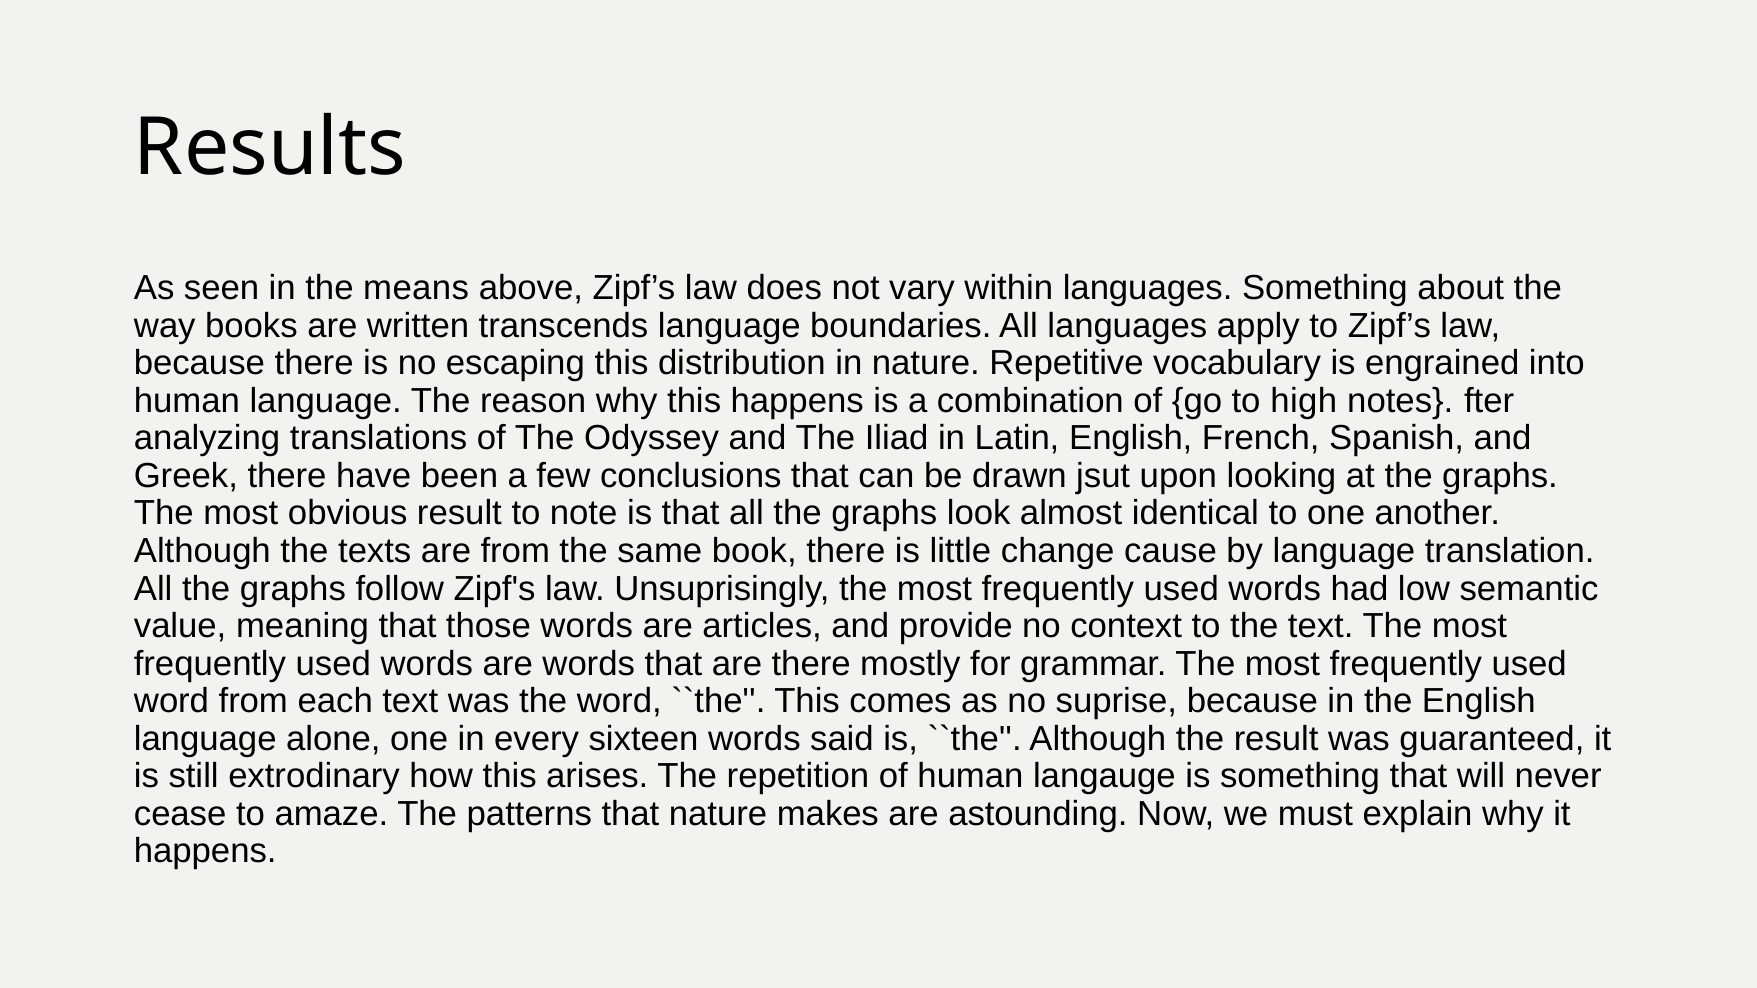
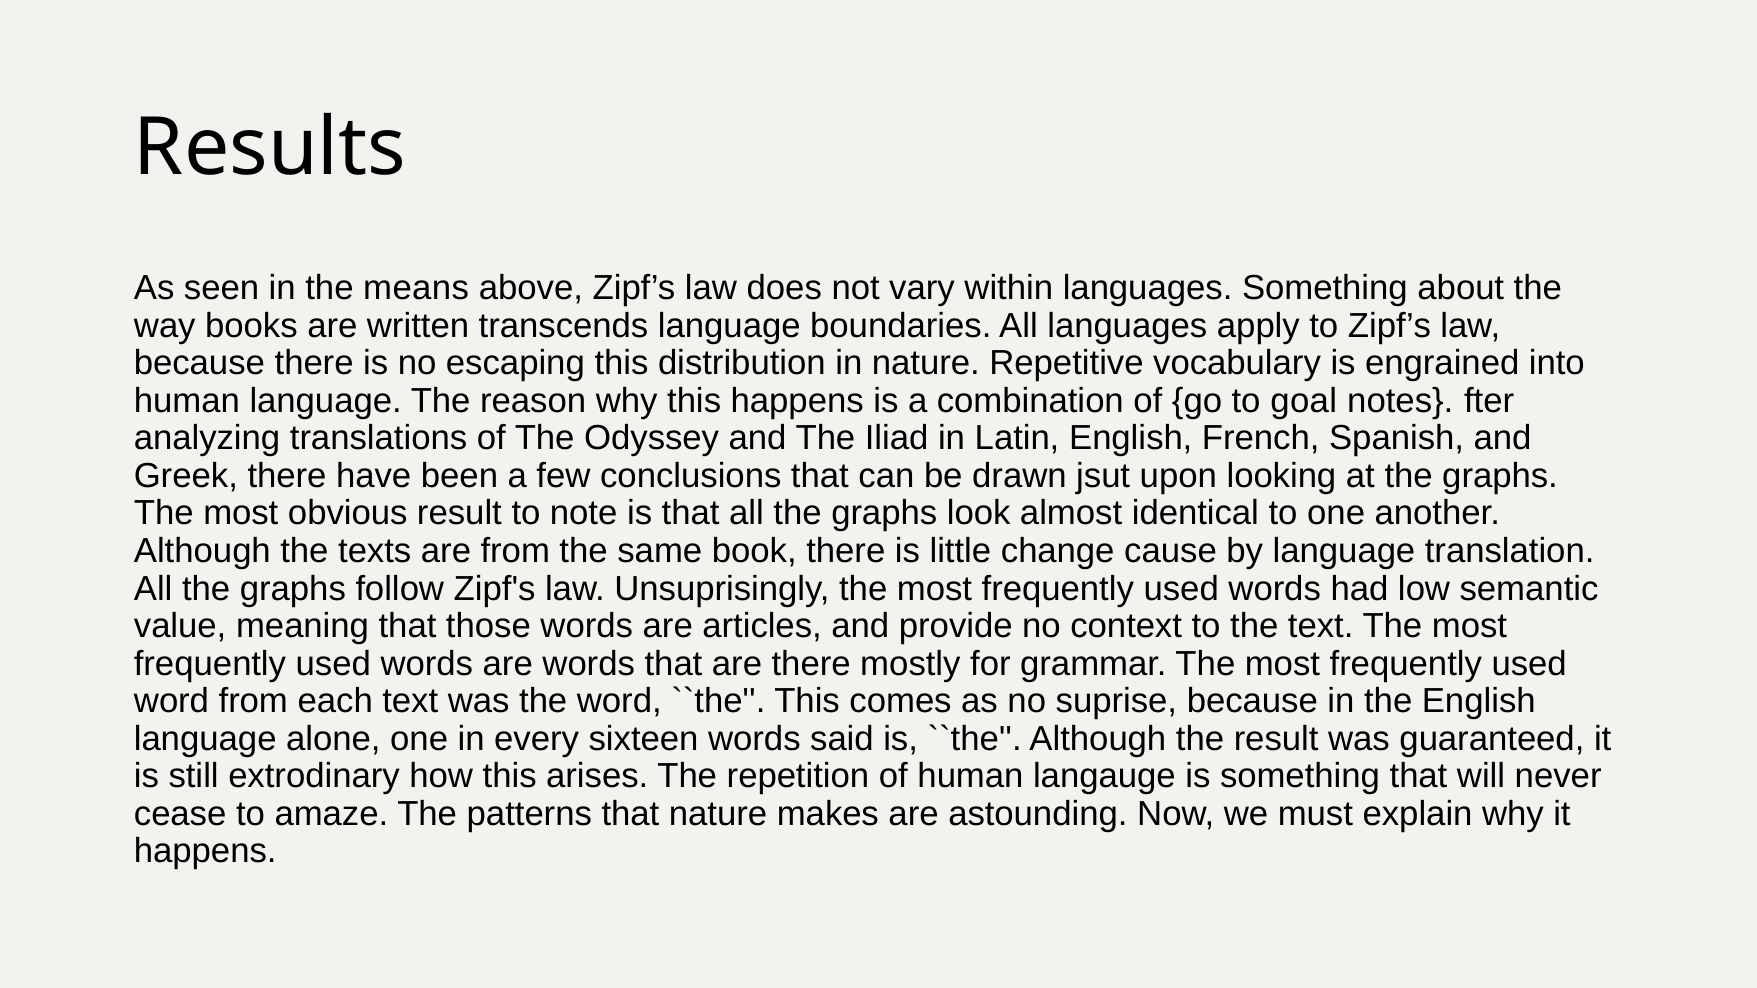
high: high -> goal
